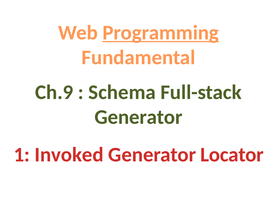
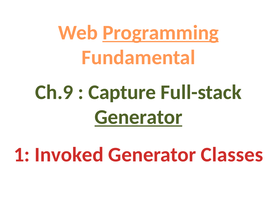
Schema: Schema -> Capture
Generator at (138, 118) underline: none -> present
Locator: Locator -> Classes
